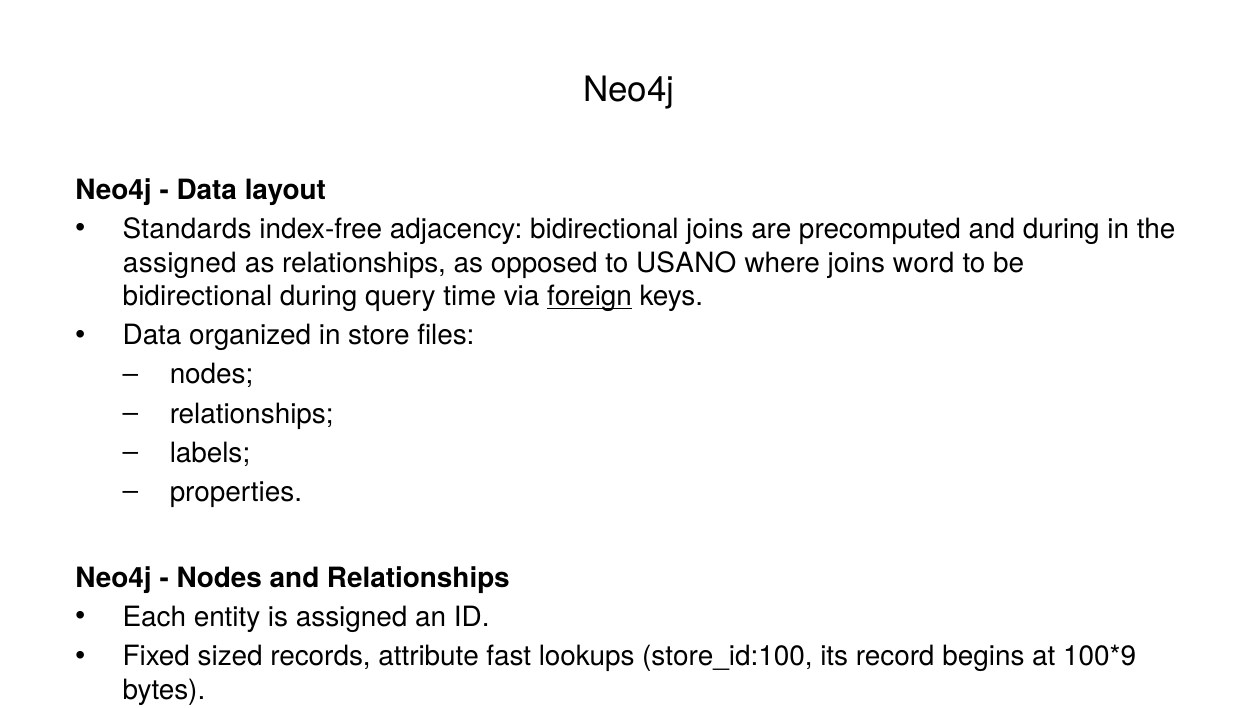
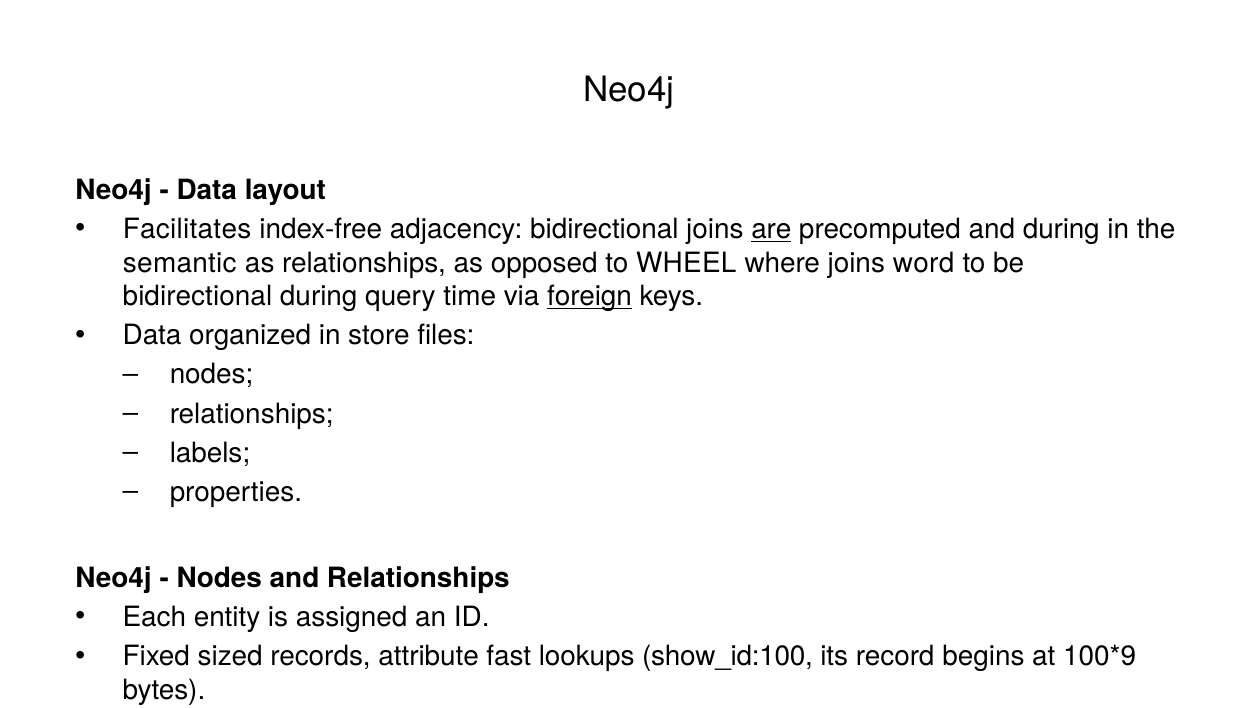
Standards: Standards -> Facilitates
are at (771, 229) underline: none -> present
assigned at (180, 263): assigned -> semantic
USANO: USANO -> WHEEL
store_id:100: store_id:100 -> show_id:100
